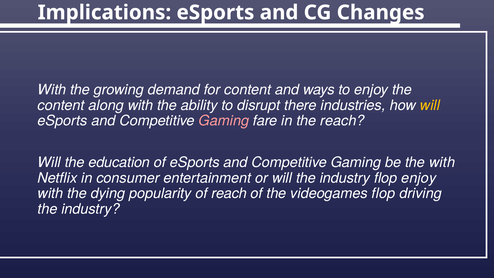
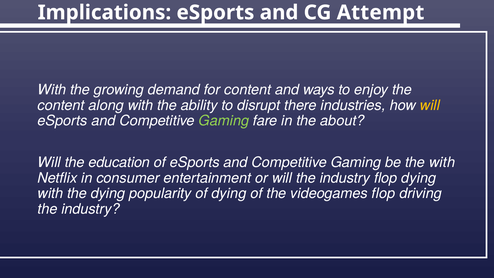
Changes: Changes -> Attempt
Gaming at (224, 121) colour: pink -> light green
the reach: reach -> about
flop enjoy: enjoy -> dying
of reach: reach -> dying
